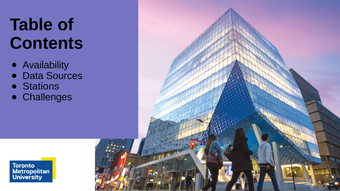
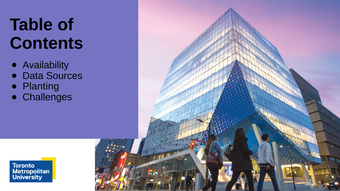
Stations: Stations -> Planting
